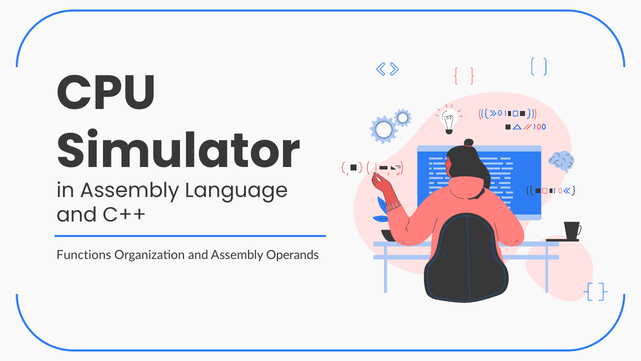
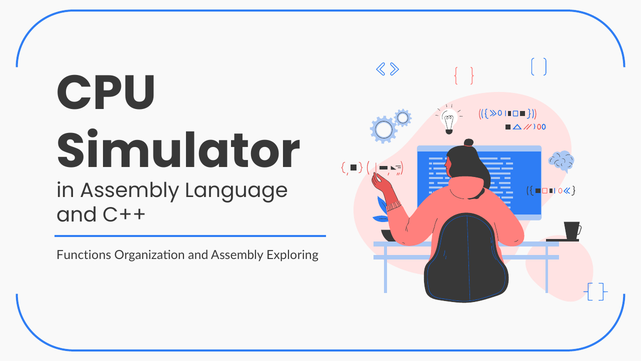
Operands: Operands -> Exploring
